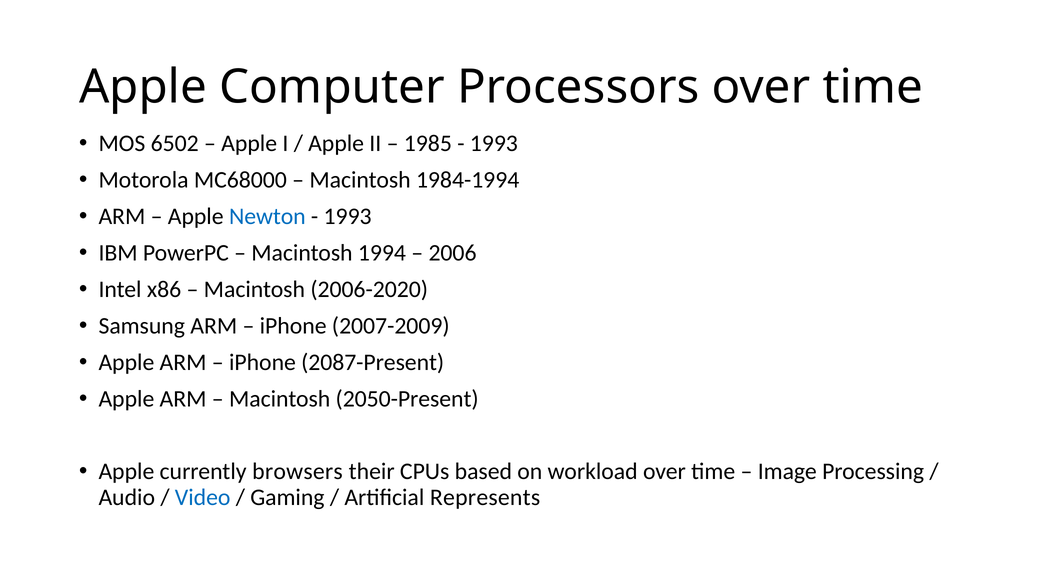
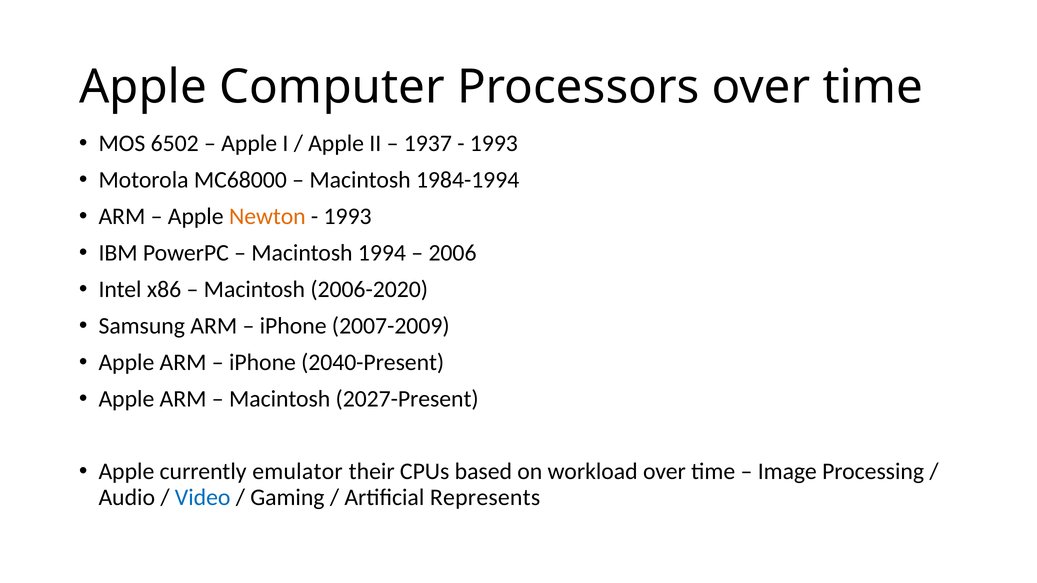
1985: 1985 -> 1937
Newton colour: blue -> orange
2087-Present: 2087-Present -> 2040-Present
2050-Present: 2050-Present -> 2027-Present
browsers: browsers -> emulator
